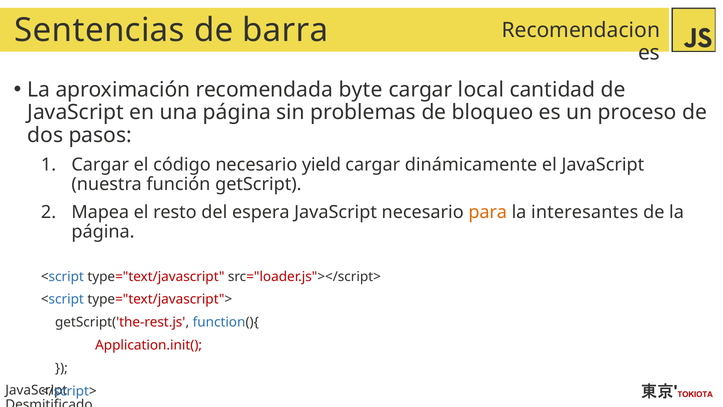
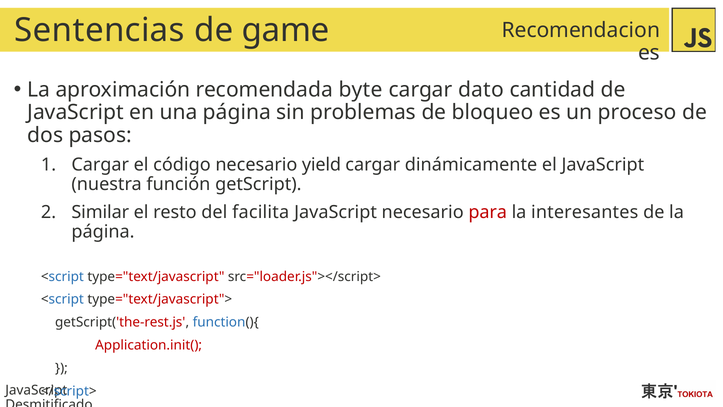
barra: barra -> game
local: local -> dato
Mapea: Mapea -> Similar
espera: espera -> facilita
para colour: orange -> red
